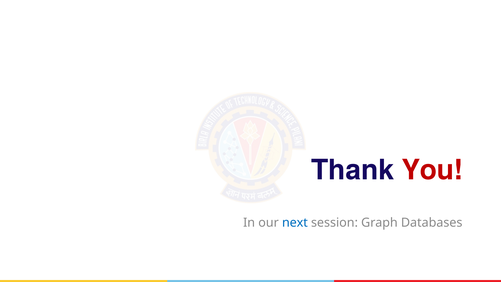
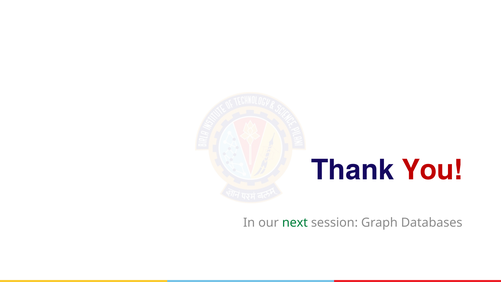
next colour: blue -> green
